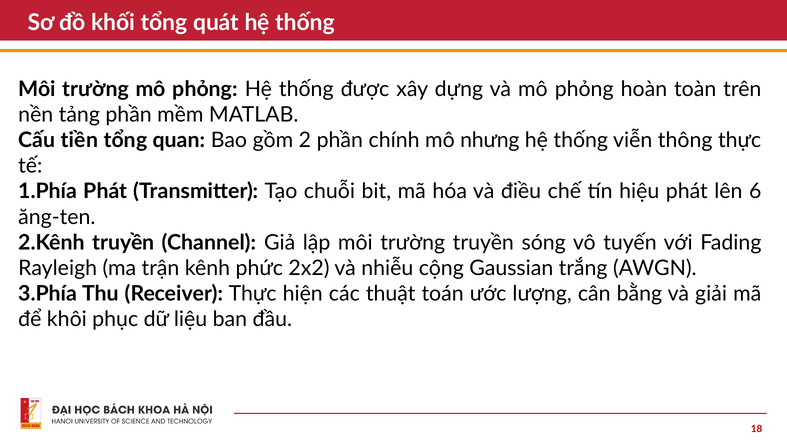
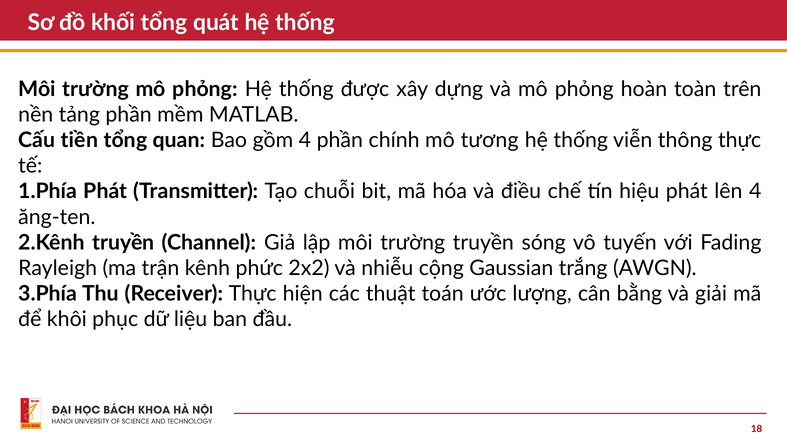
gồm 2: 2 -> 4
nhưng: nhưng -> tương
lên 6: 6 -> 4
